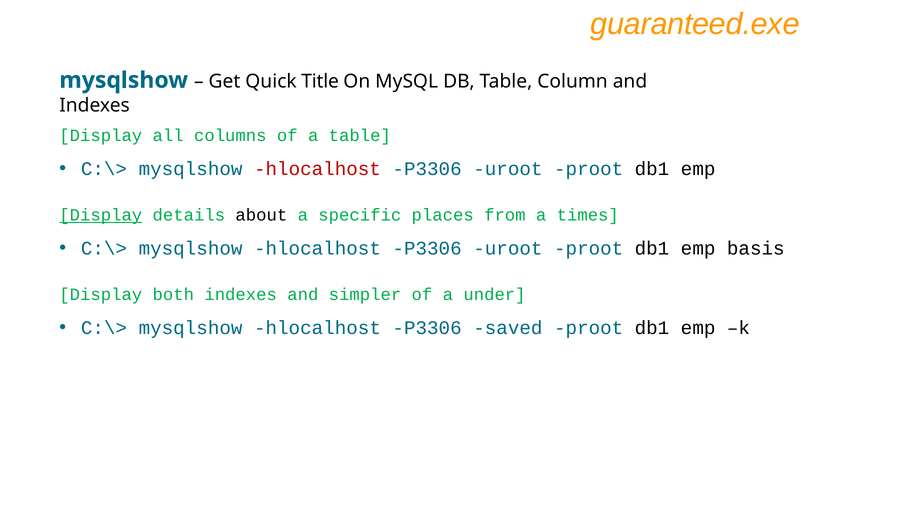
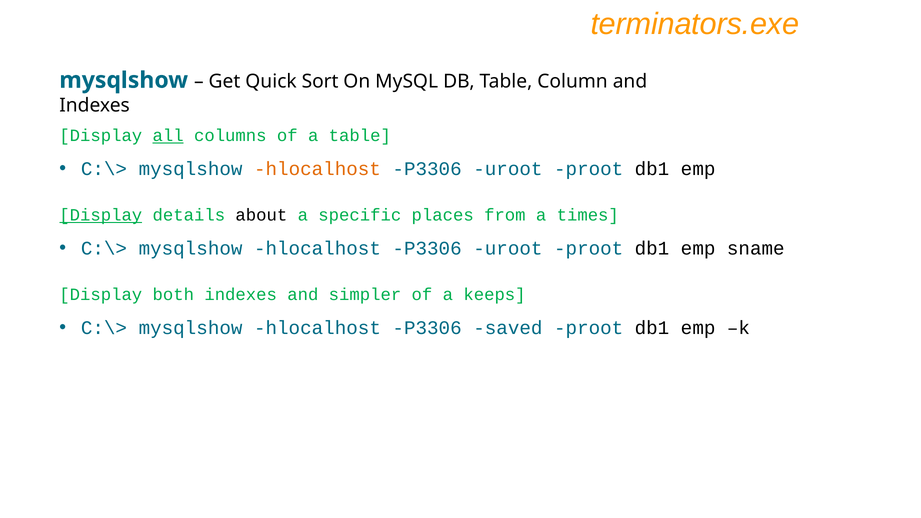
guaranteed.exe: guaranteed.exe -> terminators.exe
Title: Title -> Sort
all underline: none -> present
hlocalhost at (317, 169) colour: red -> orange
basis: basis -> sname
under: under -> keeps
